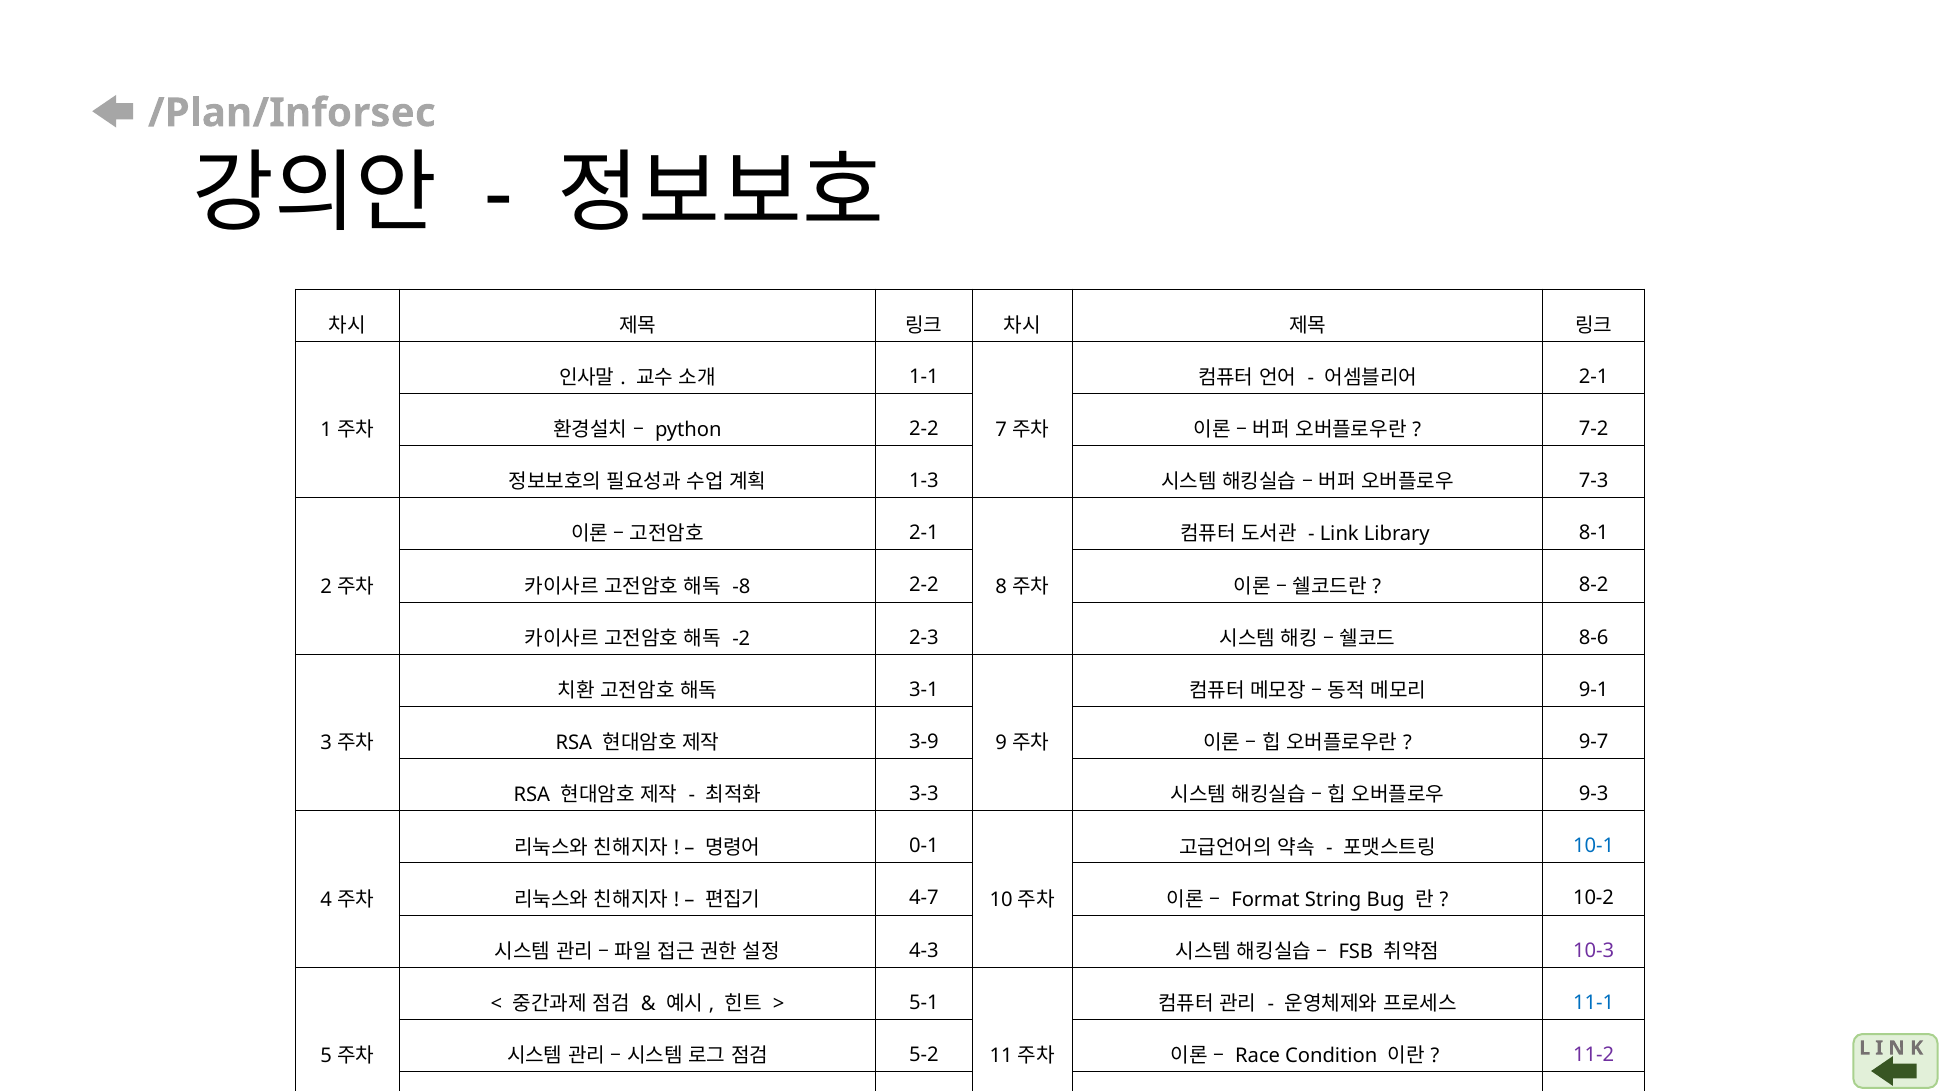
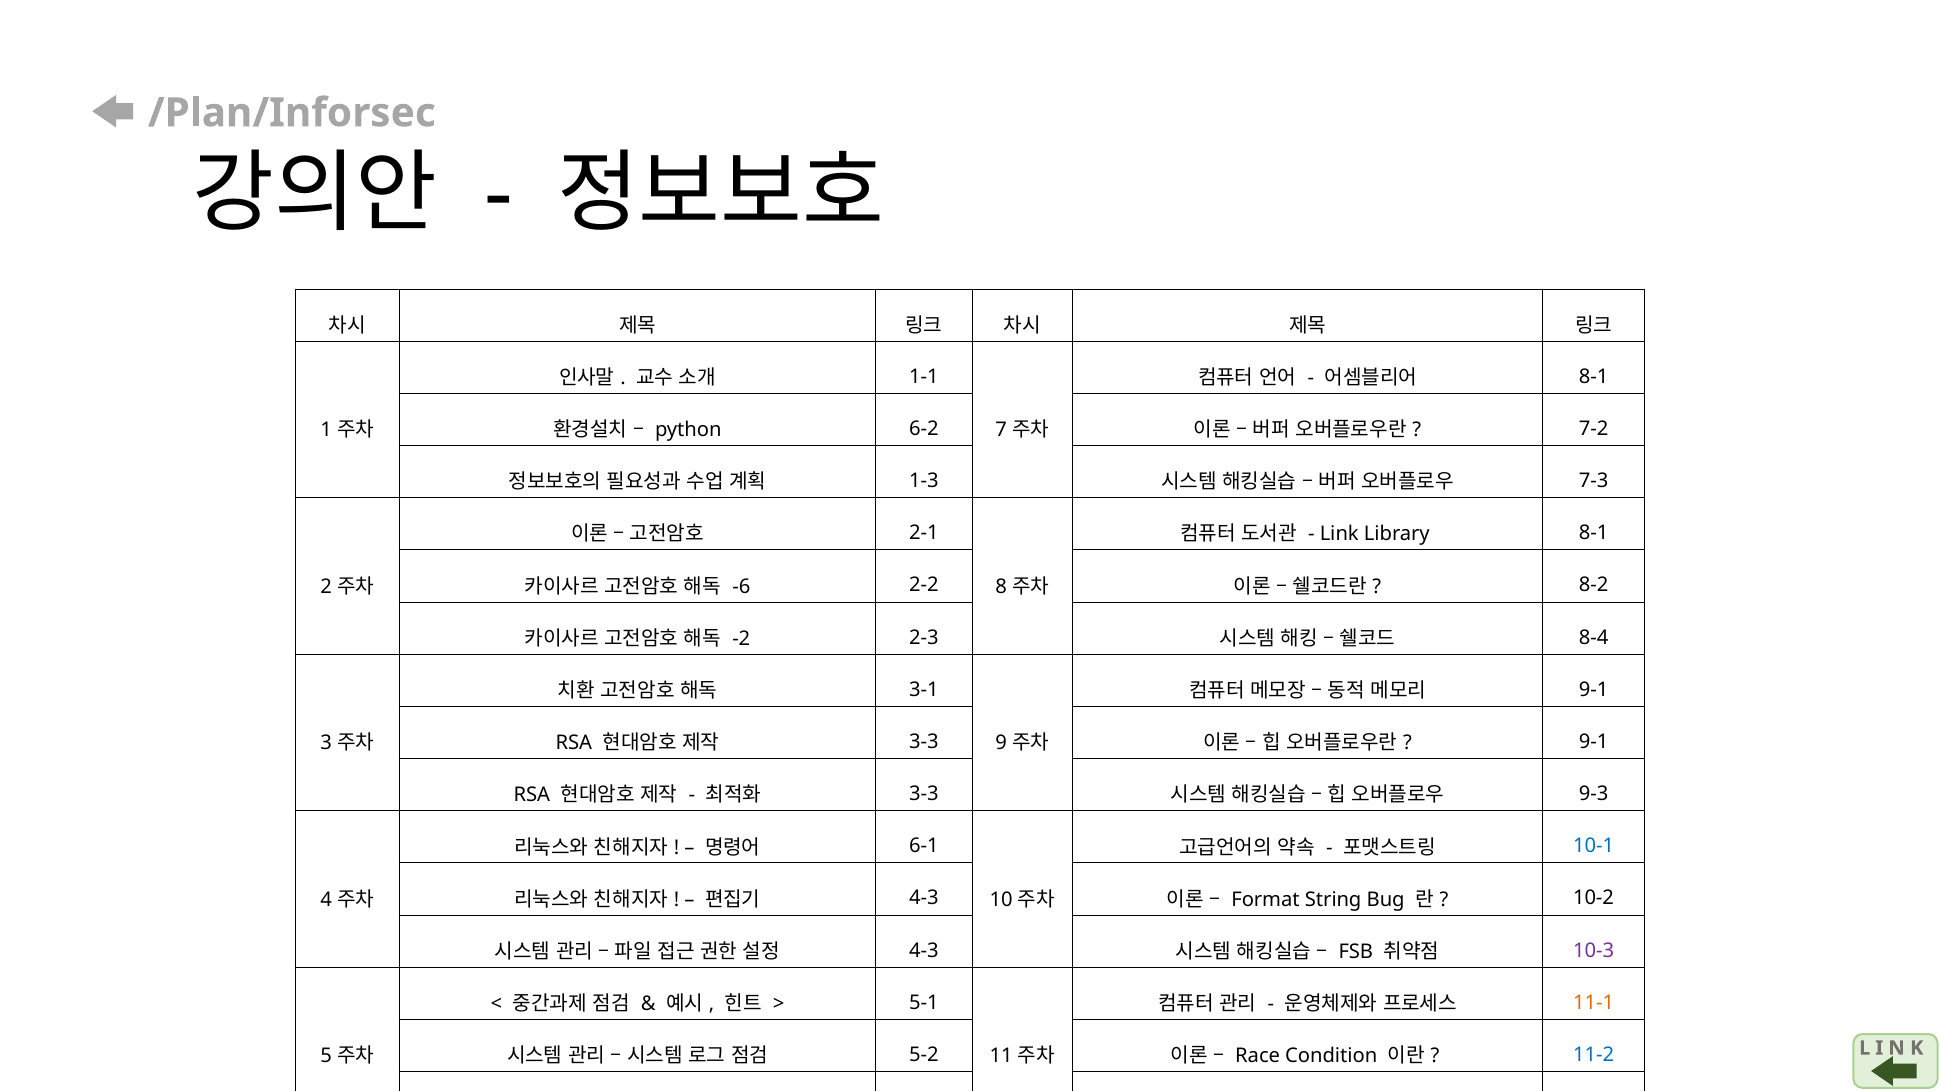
2-1 at (1594, 377): 2-1 -> 8-1
python 2-2: 2-2 -> 6-2
-8: -8 -> -6
8-6: 8-6 -> 8-4
3-9 at (924, 742): 3-9 -> 3-3
9-7 at (1594, 742): 9-7 -> 9-1
0-1 at (924, 846): 0-1 -> 6-1
4-7 at (924, 898): 4-7 -> 4-3
11-1 colour: blue -> orange
11-2 colour: purple -> blue
